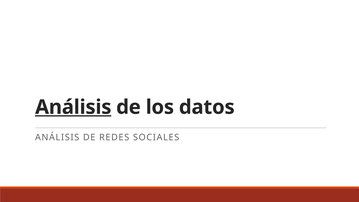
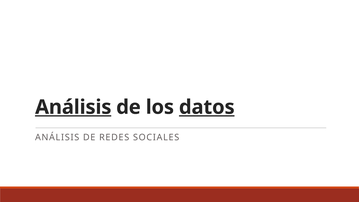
datos underline: none -> present
